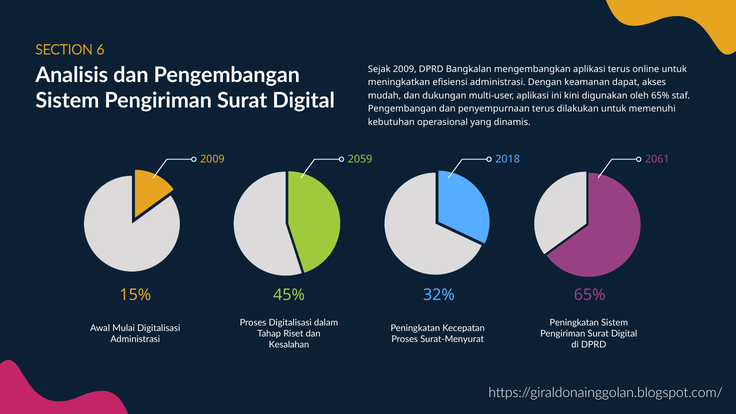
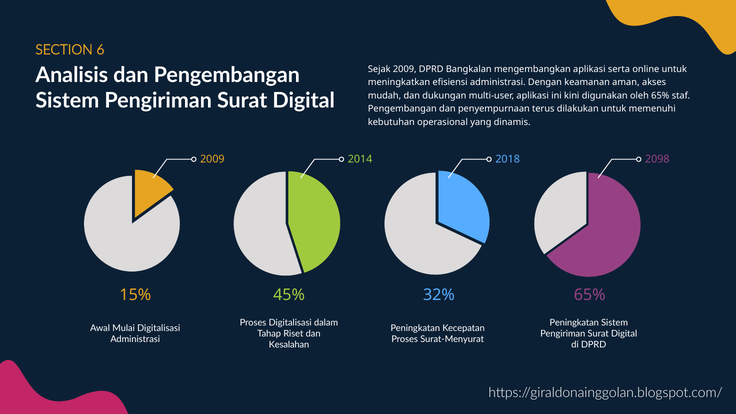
aplikasi terus: terus -> serta
dapat: dapat -> aman
2059: 2059 -> 2014
2061: 2061 -> 2098
